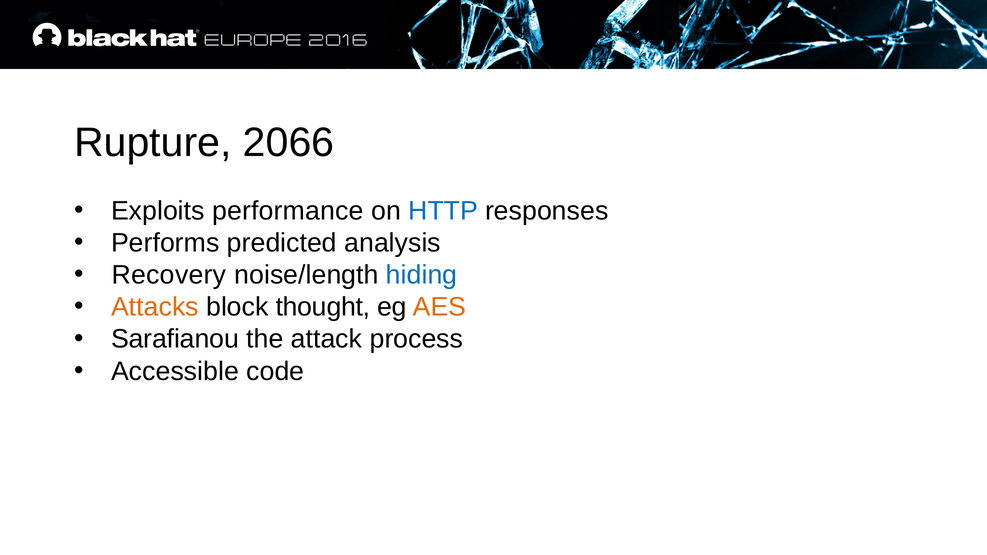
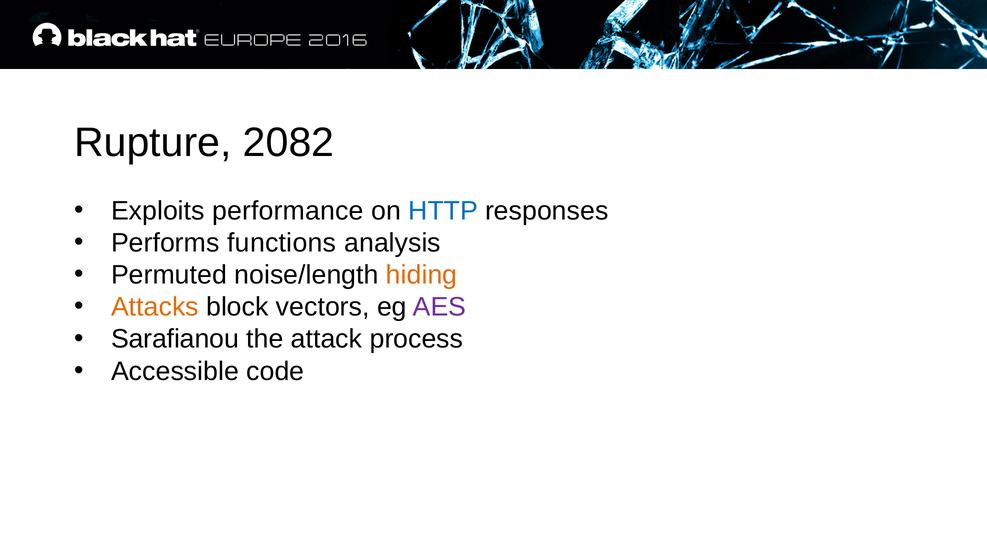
2066: 2066 -> 2082
predicted: predicted -> functions
Recovery: Recovery -> Permuted
hiding colour: blue -> orange
thought: thought -> vectors
AES colour: orange -> purple
